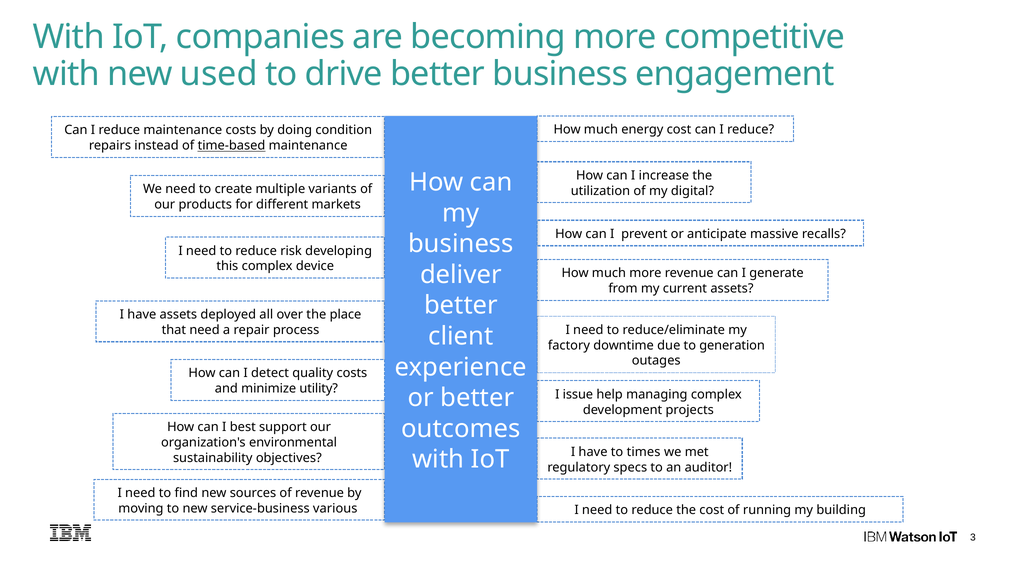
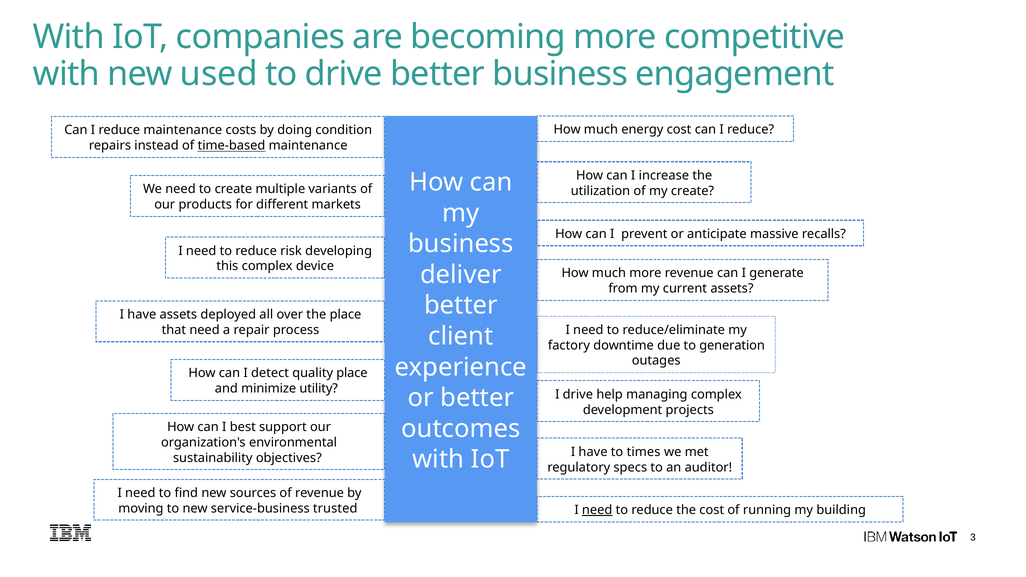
my digital: digital -> create
quality costs: costs -> place
I issue: issue -> drive
various: various -> trusted
need at (597, 510) underline: none -> present
